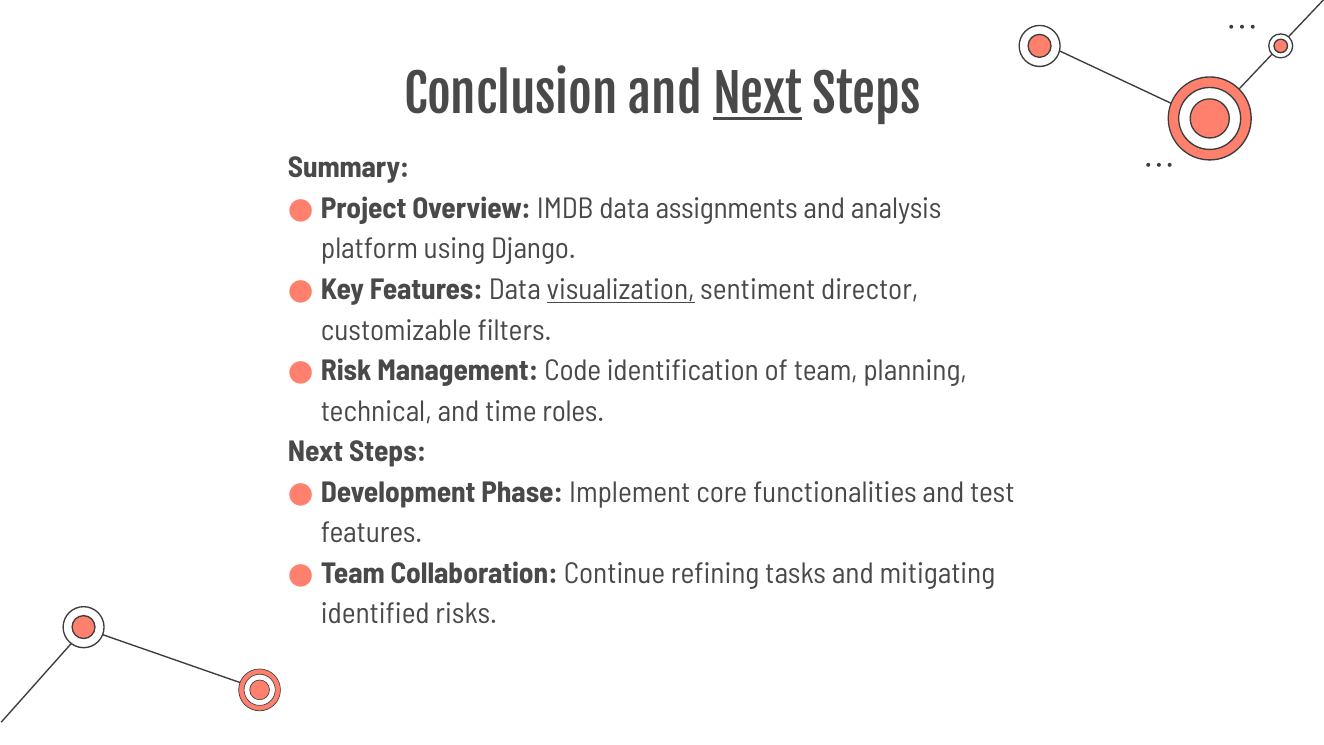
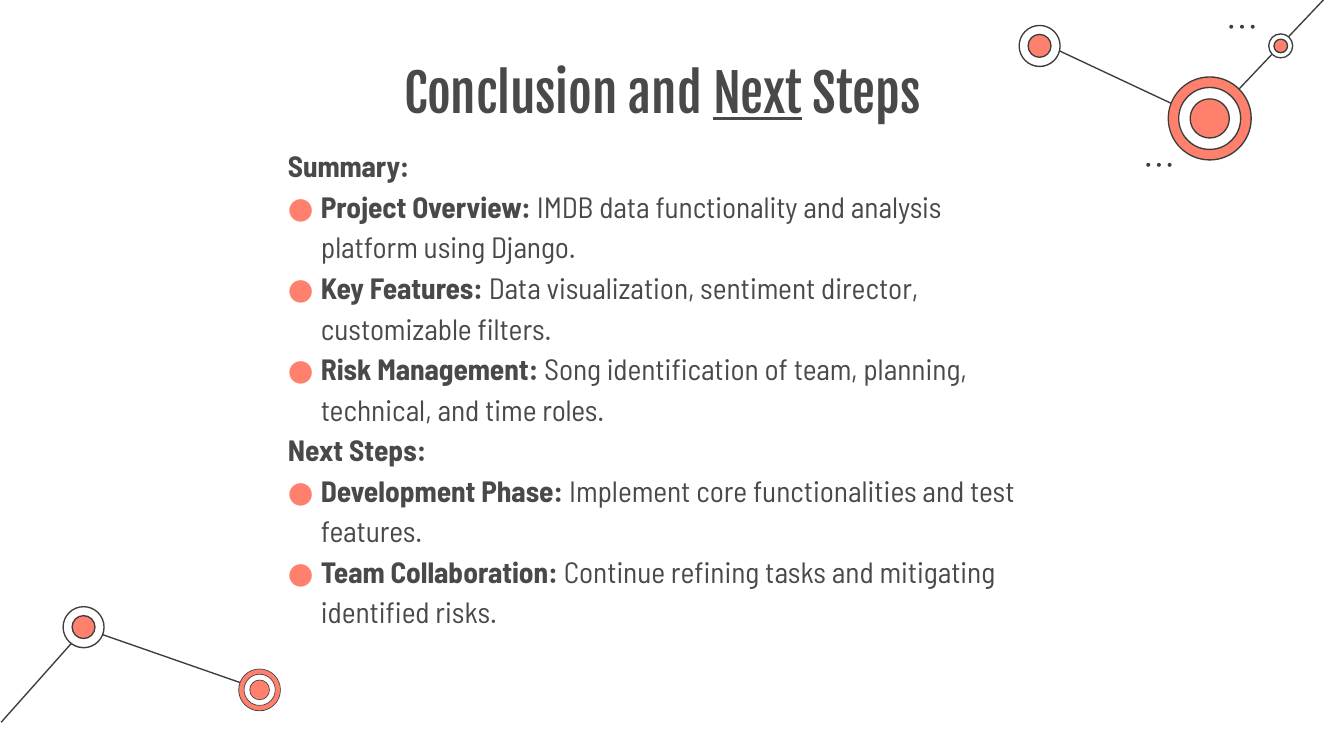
assignments: assignments -> functionality
visualization underline: present -> none
Code: Code -> Song
